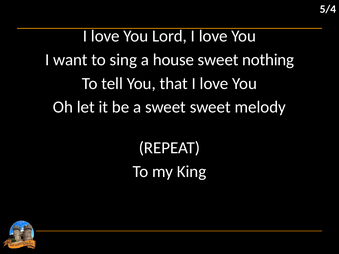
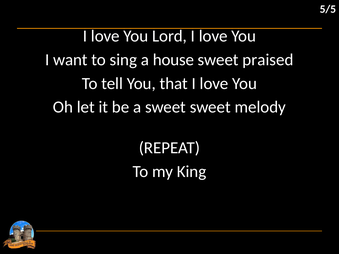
5/4: 5/4 -> 5/5
nothing: nothing -> praised
